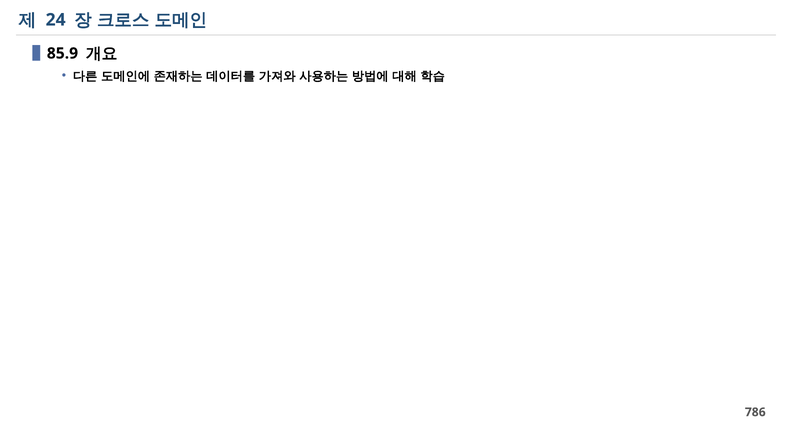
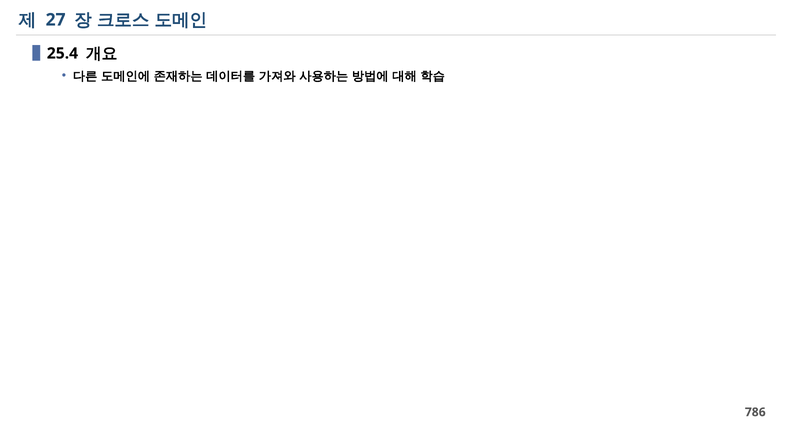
24: 24 -> 27
85.9: 85.9 -> 25.4
